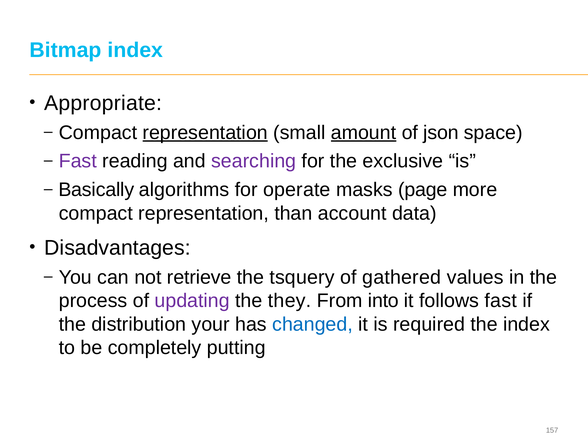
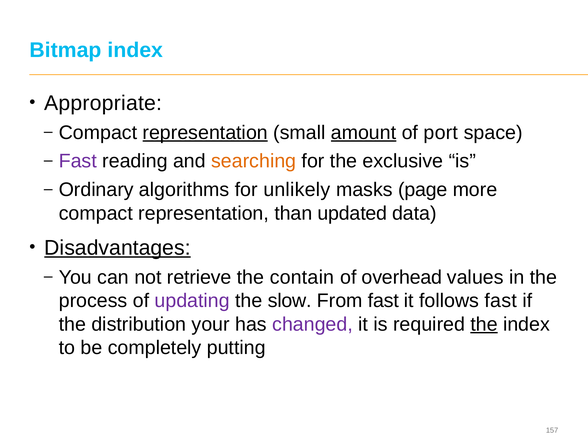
json: json -> port
searching colour: purple -> orange
Basically: Basically -> Ordinary
operate: operate -> unlikely
account: account -> updated
Disadvantages underline: none -> present
tsquery: tsquery -> contain
gathered: gathered -> overhead
they: they -> slow
From into: into -> fast
changed colour: blue -> purple
the at (484, 324) underline: none -> present
